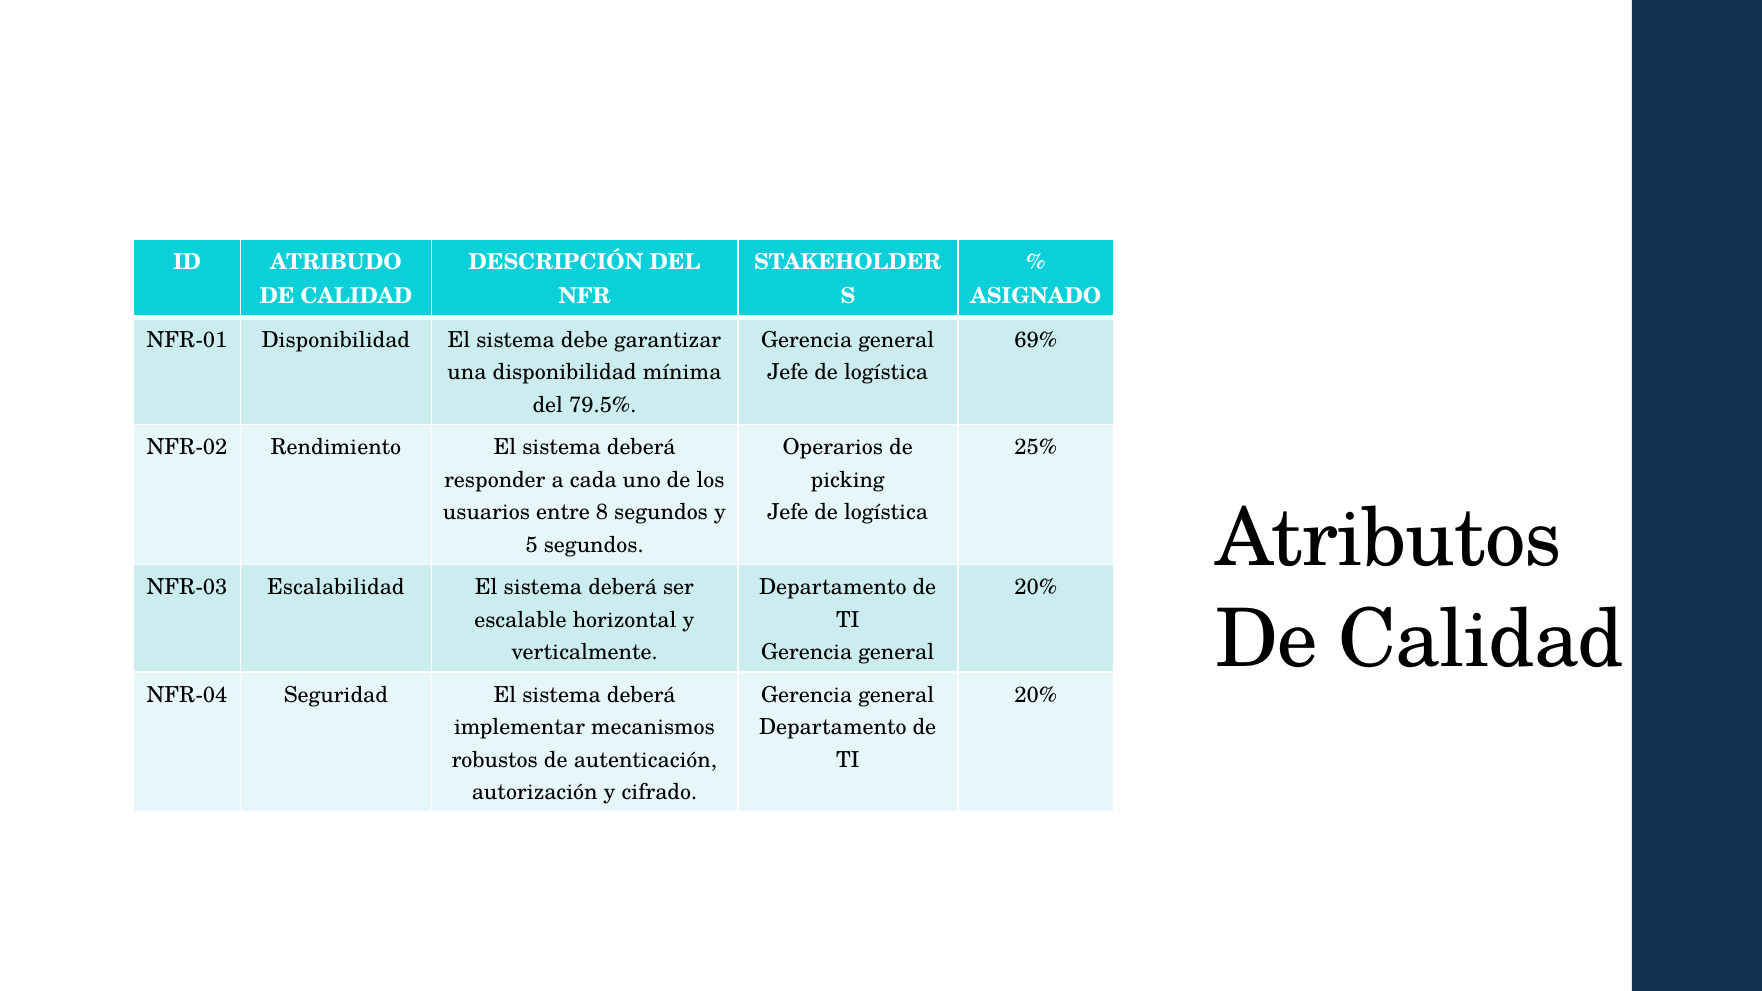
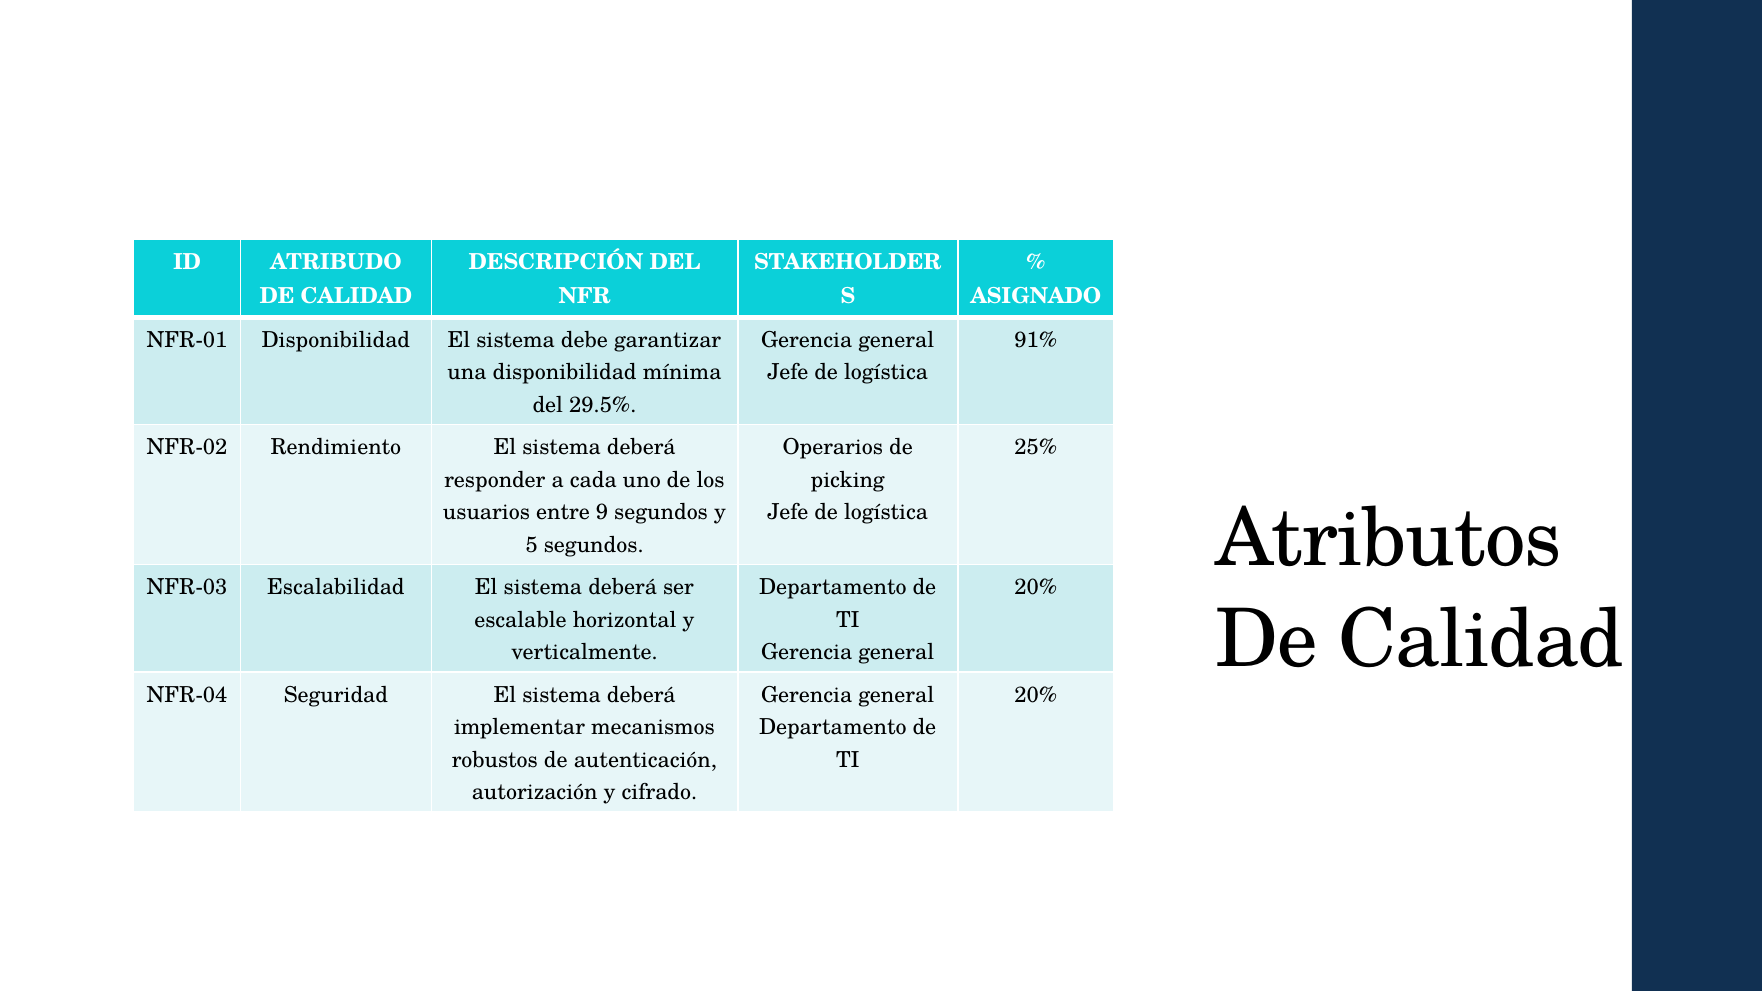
69%: 69% -> 91%
79.5%: 79.5% -> 29.5%
8: 8 -> 9
